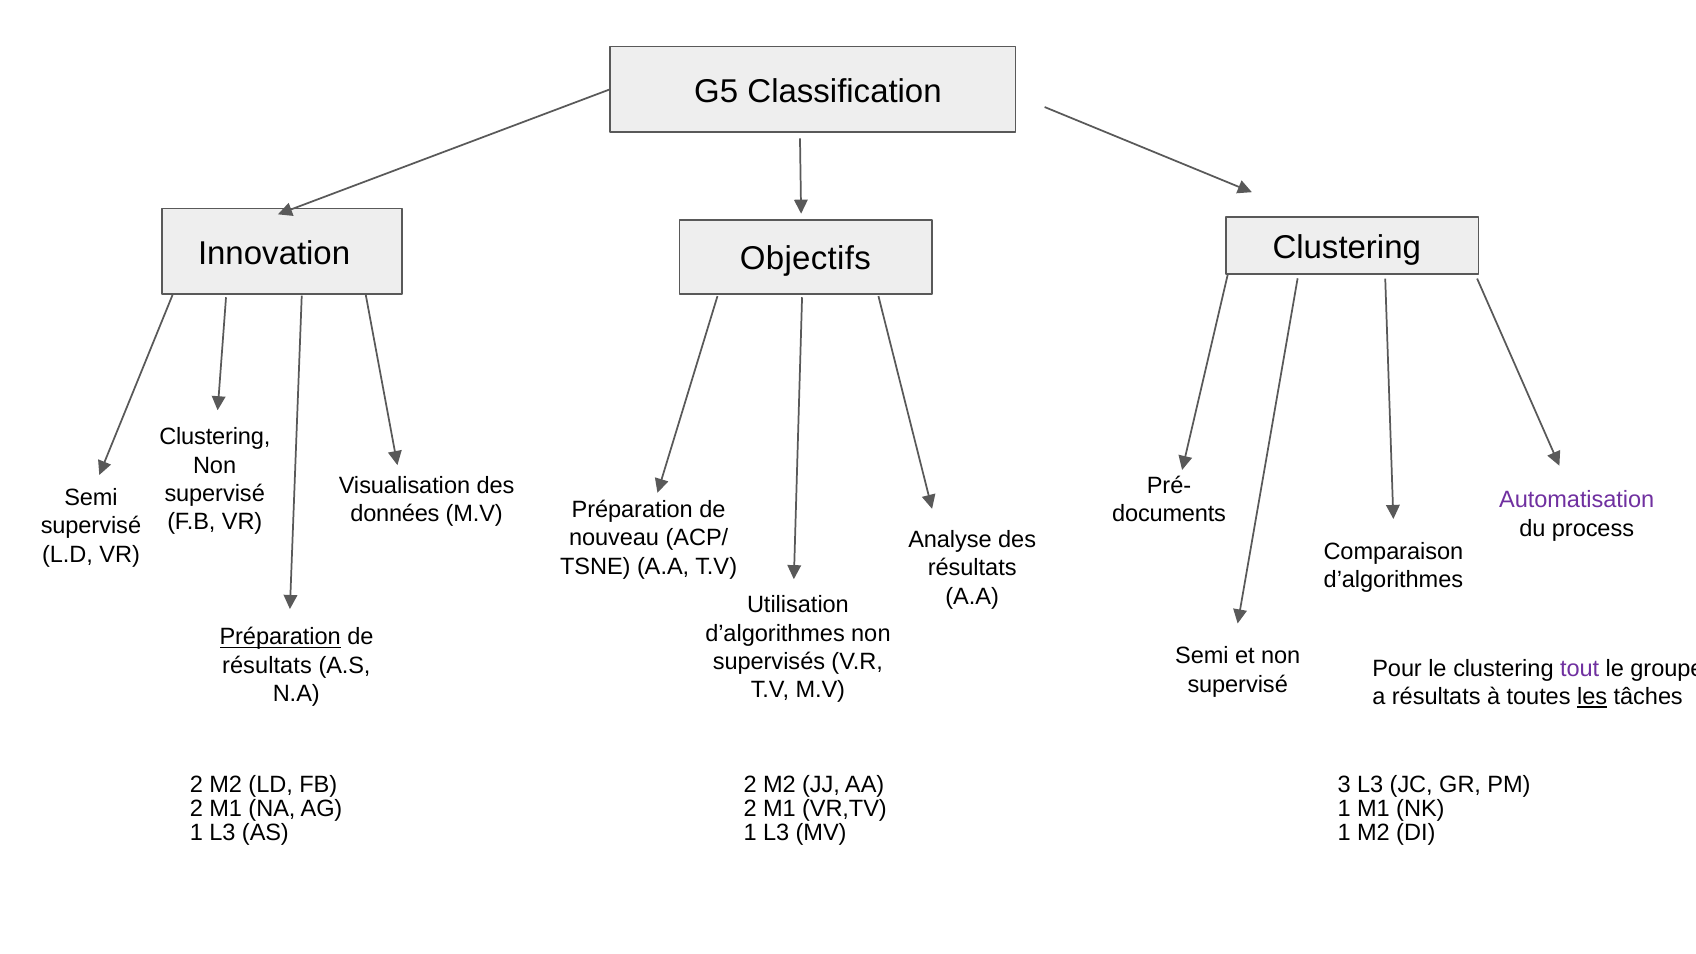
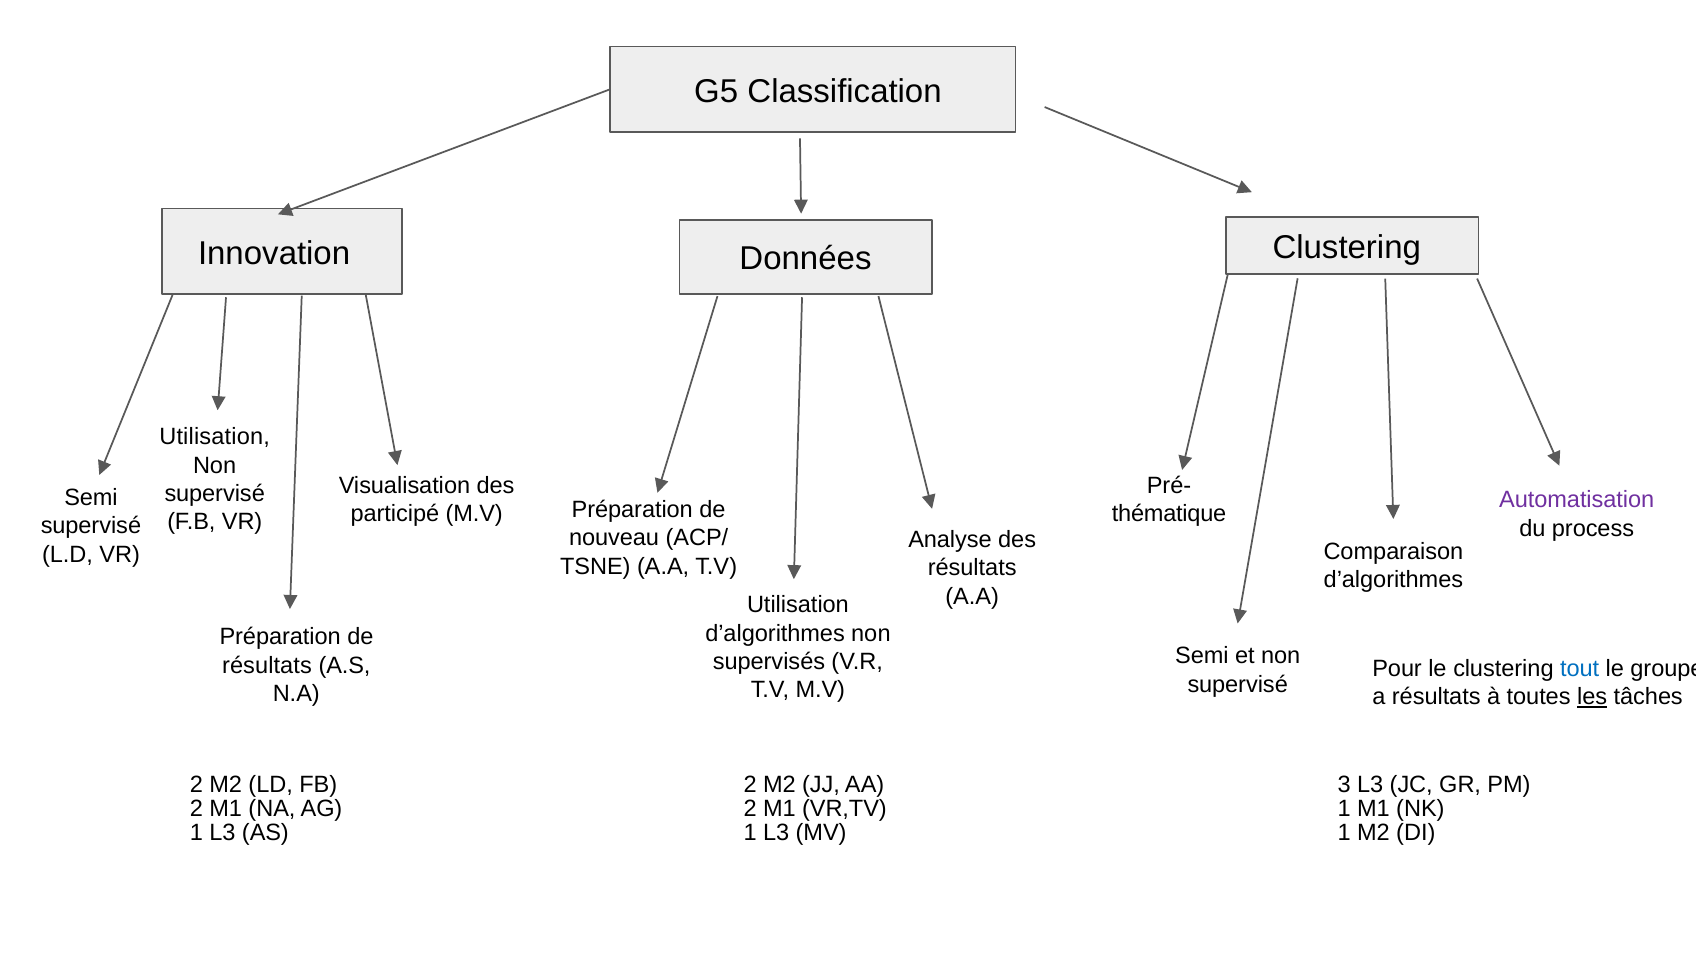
Objectifs: Objectifs -> Données
Clustering at (215, 437): Clustering -> Utilisation
données: données -> participé
documents: documents -> thématique
Préparation at (280, 637) underline: present -> none
tout colour: purple -> blue
